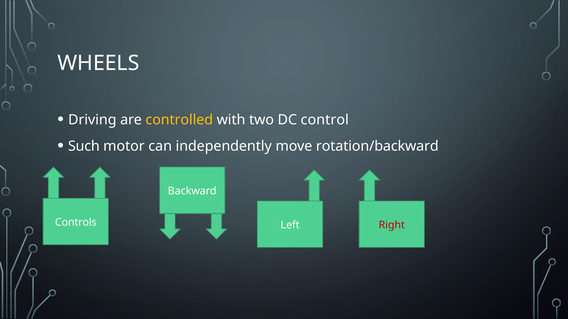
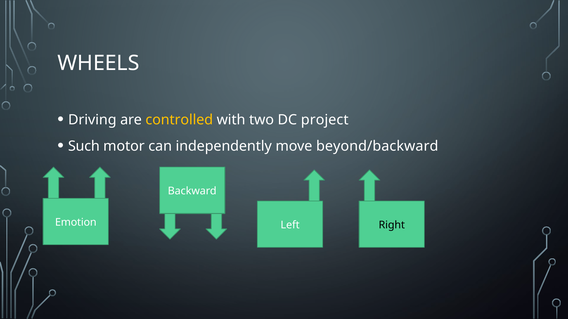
control: control -> project
rotation/backward: rotation/backward -> beyond/backward
Controls: Controls -> Emotion
Right colour: red -> black
